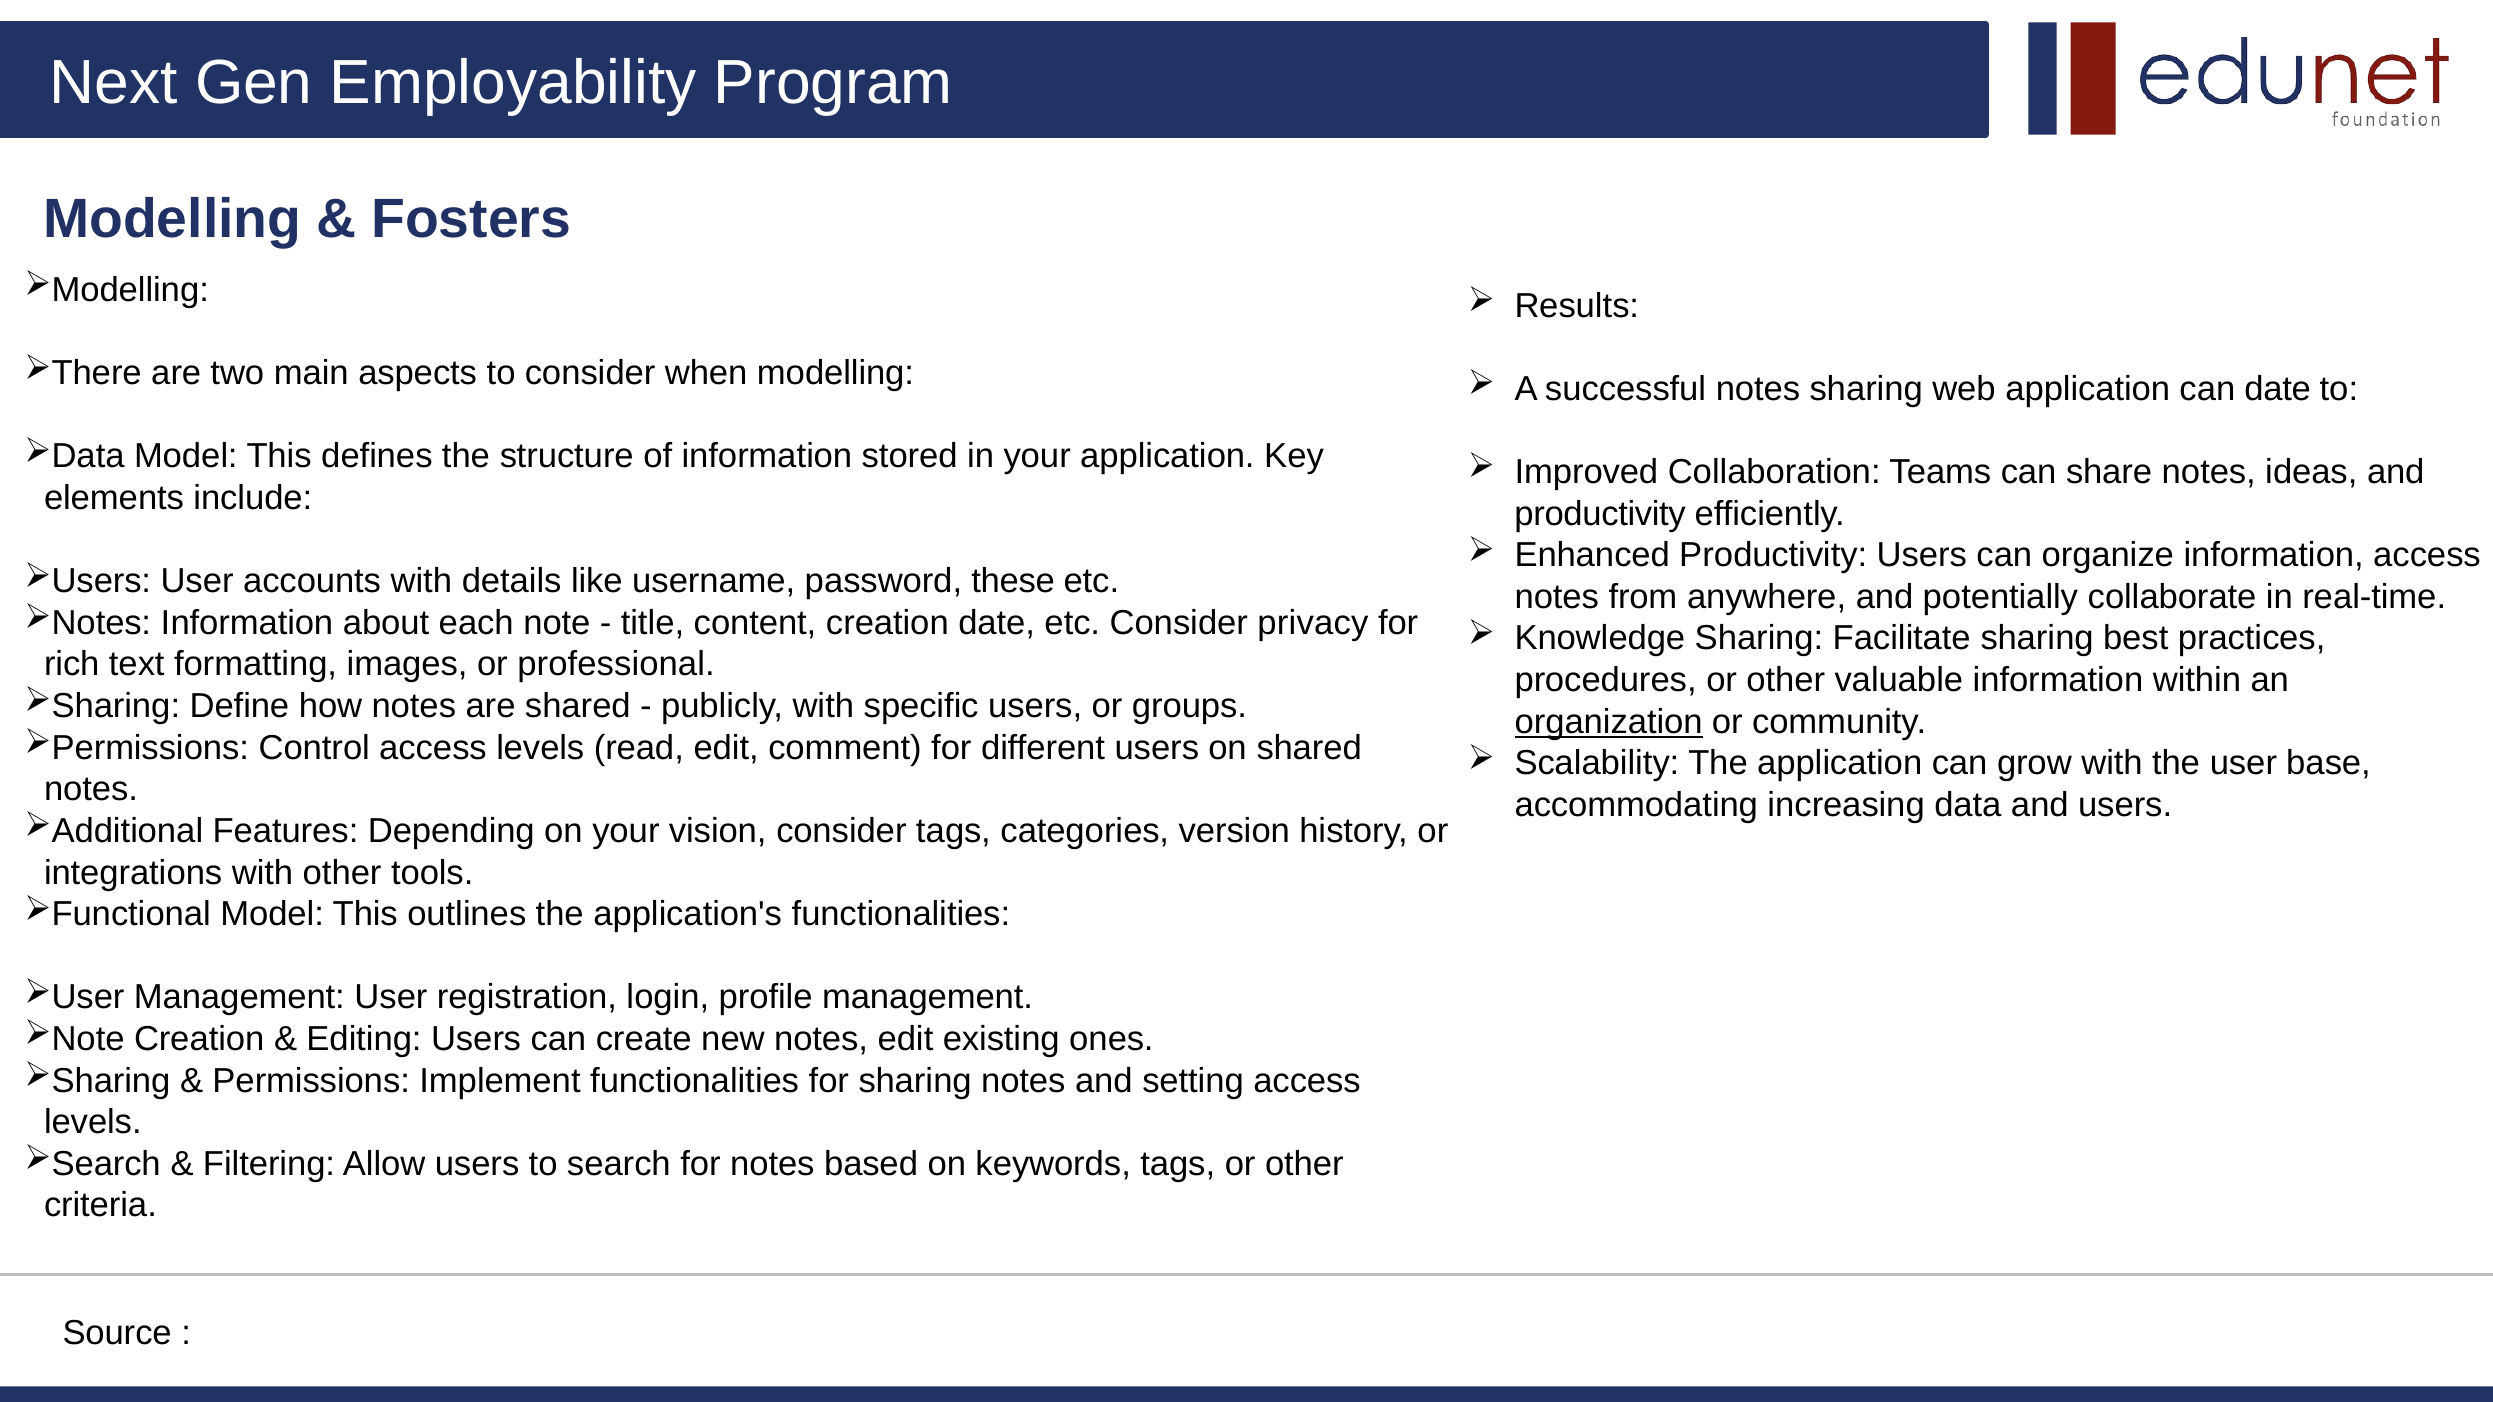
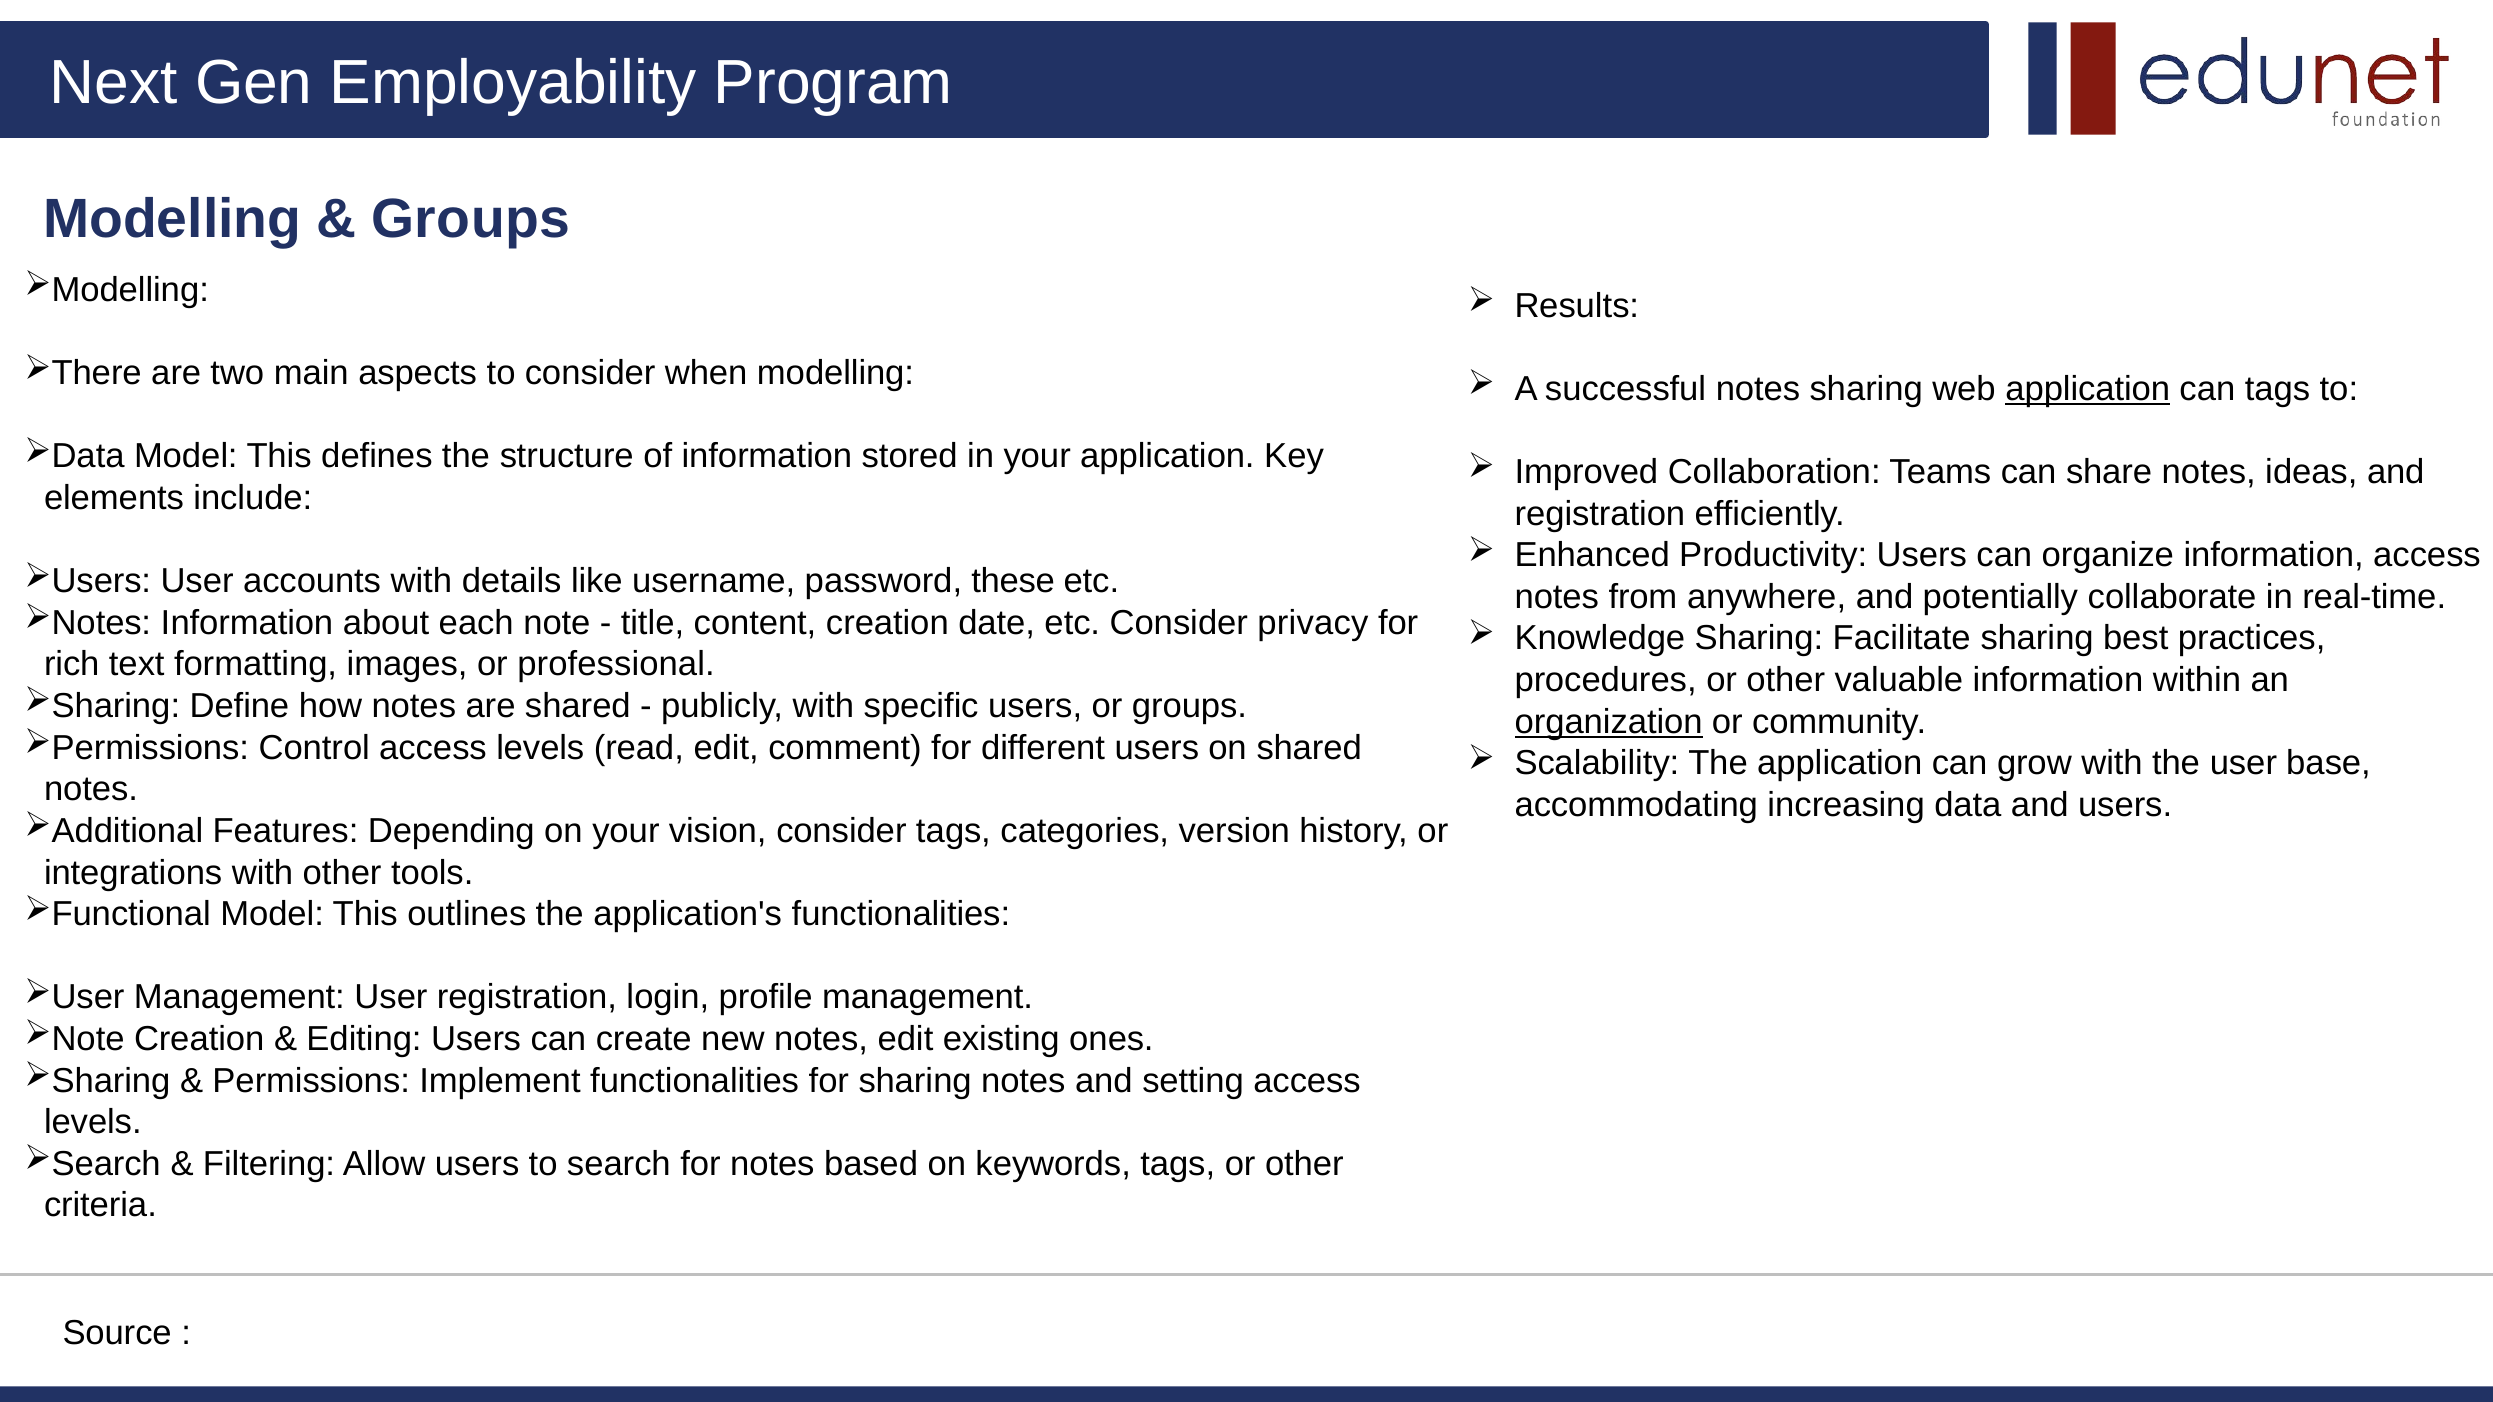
Fosters at (471, 219): Fosters -> Groups
application at (2088, 389) underline: none -> present
can date: date -> tags
productivity at (1600, 514): productivity -> registration
